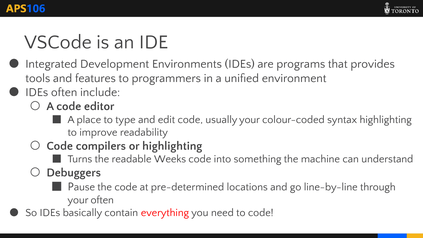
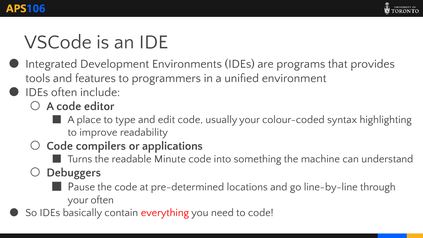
or highlighting: highlighting -> applications
Weeks: Weeks -> Minute
